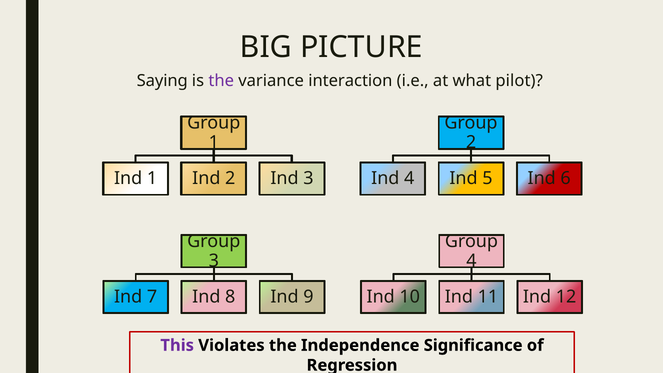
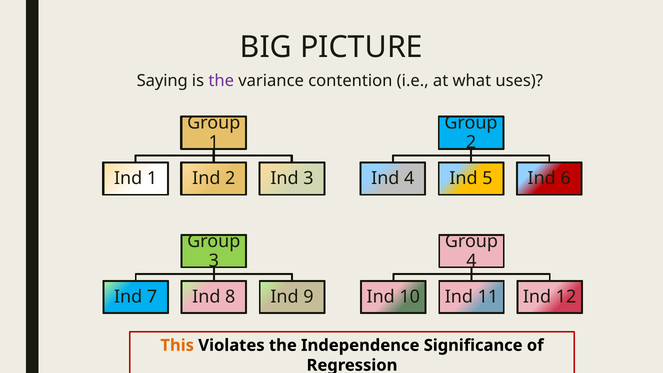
interaction: interaction -> contention
pilot: pilot -> uses
This colour: purple -> orange
